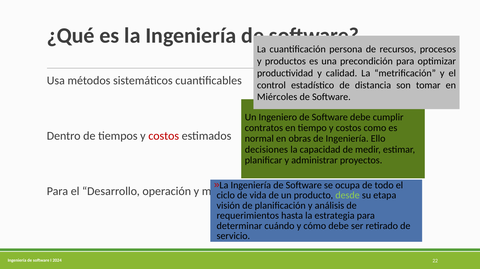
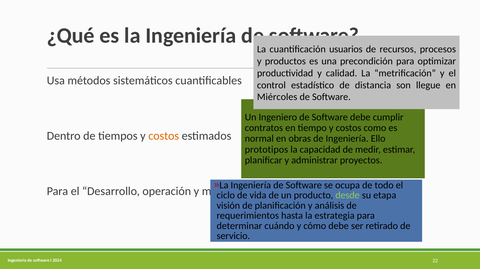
persona: persona -> usuarios
tomar: tomar -> llegue
costos at (164, 136) colour: red -> orange
decisiones: decisiones -> prototipos
